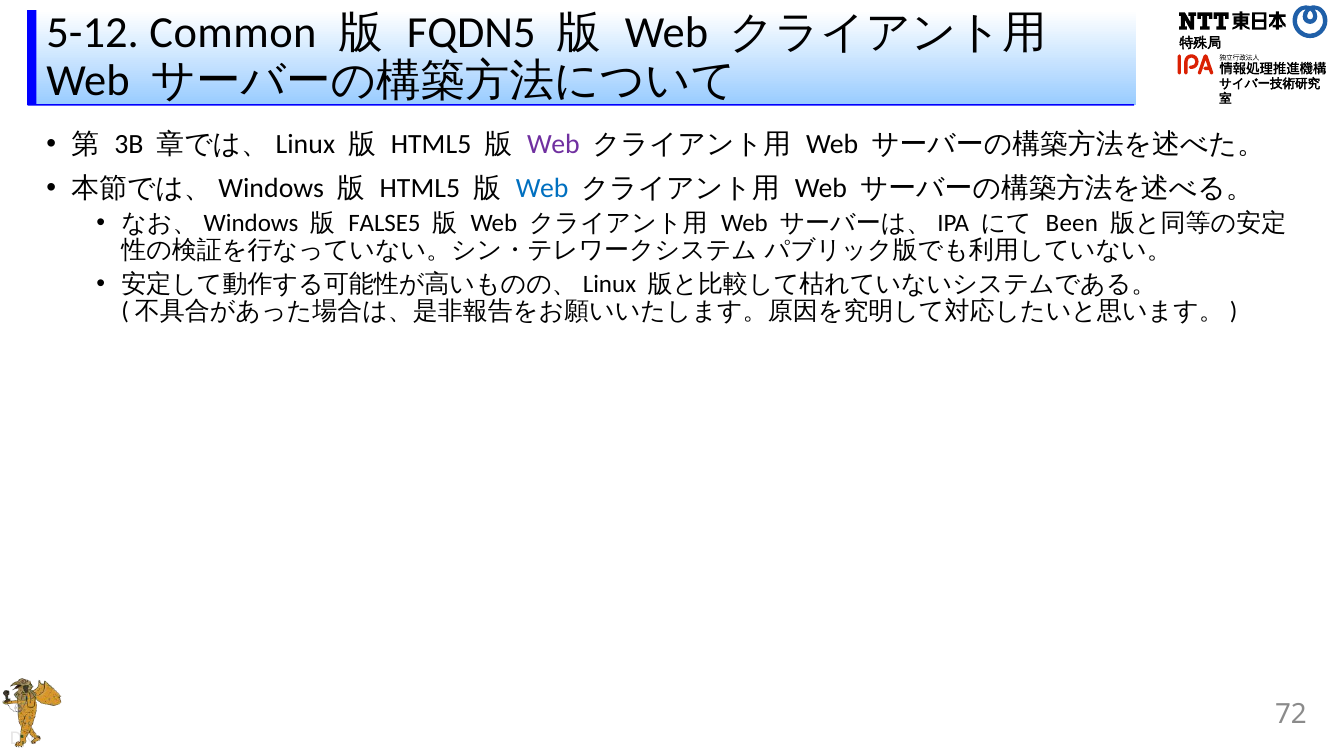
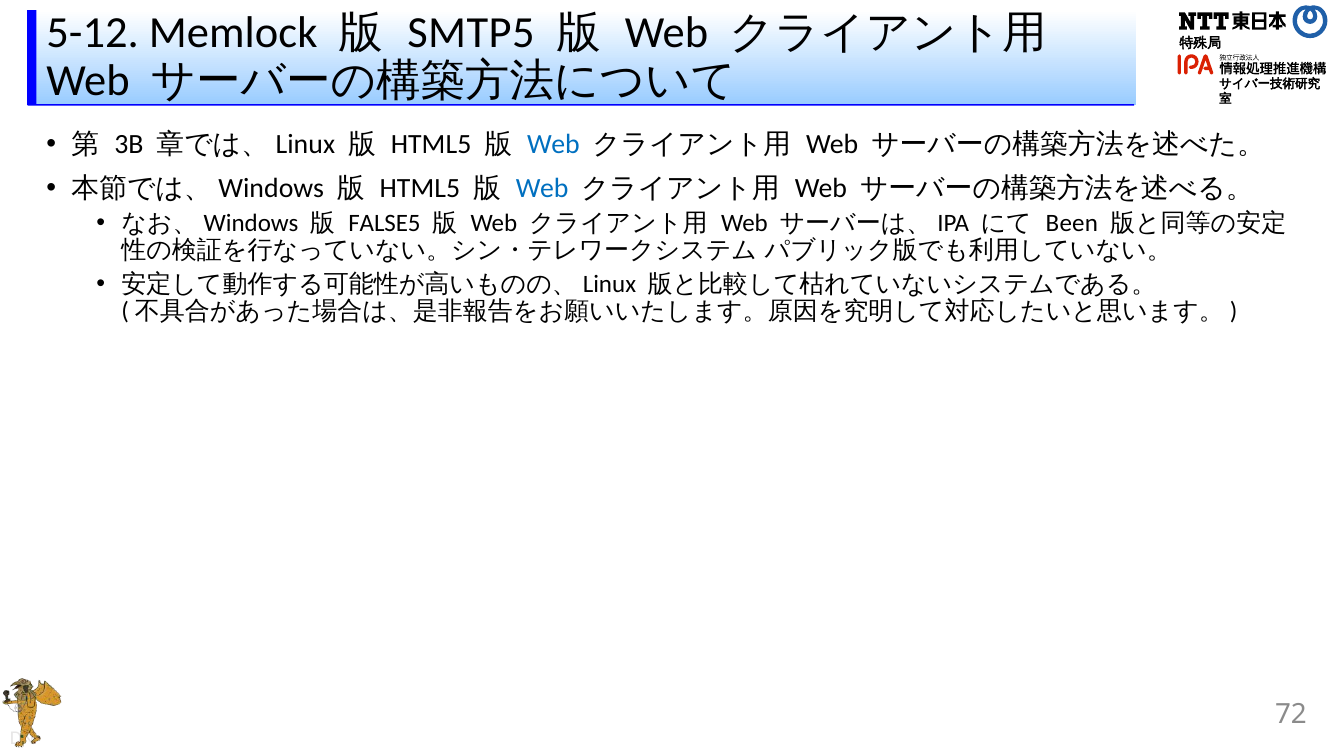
Common: Common -> Memlock
FQDN5: FQDN5 -> SMTP5
Web at (553, 144) colour: purple -> blue
